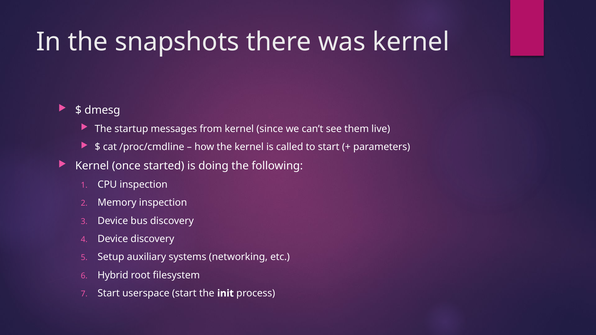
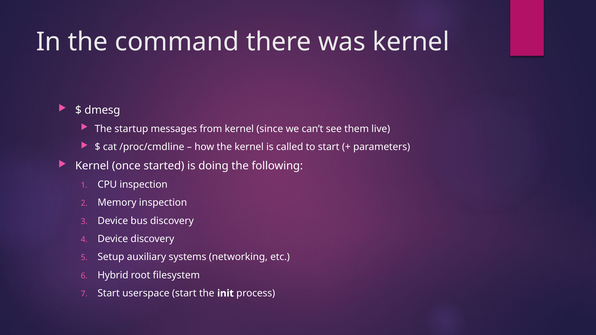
snapshots: snapshots -> command
